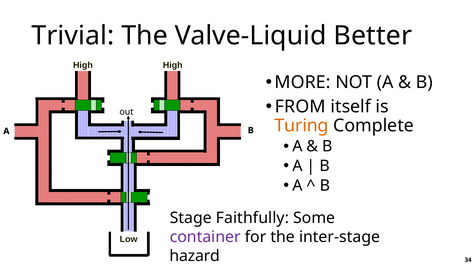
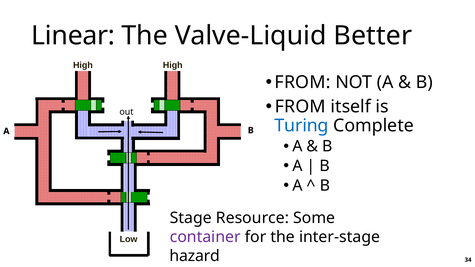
Trivial: Trivial -> Linear
MORE at (303, 82): MORE -> FROM
Turing colour: orange -> blue
Faithfully: Faithfully -> Resource
